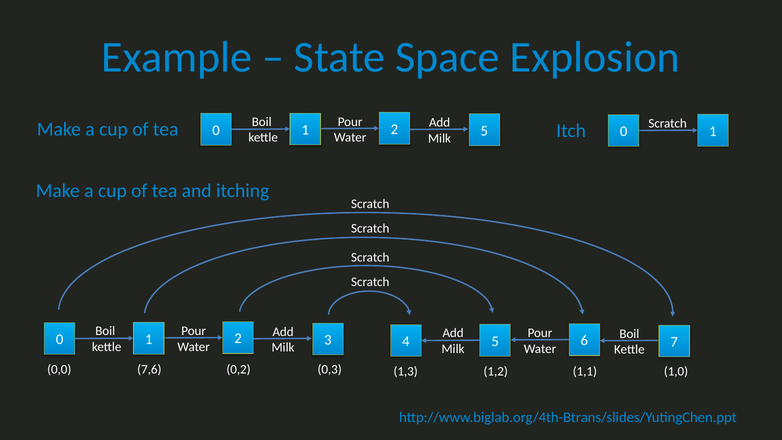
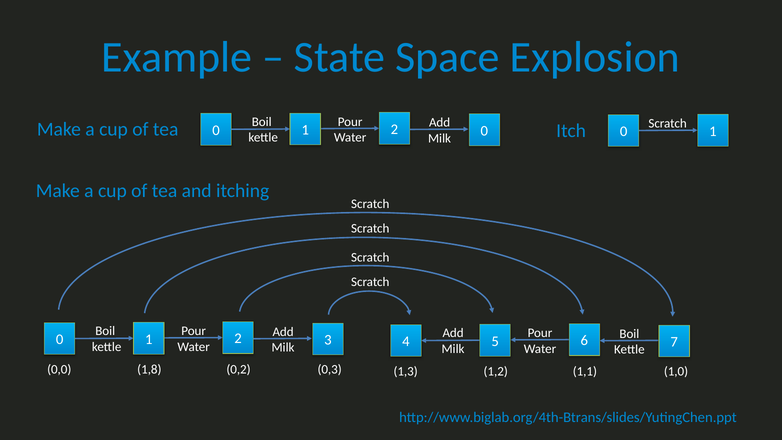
Water 5: 5 -> 0
7,6: 7,6 -> 1,8
